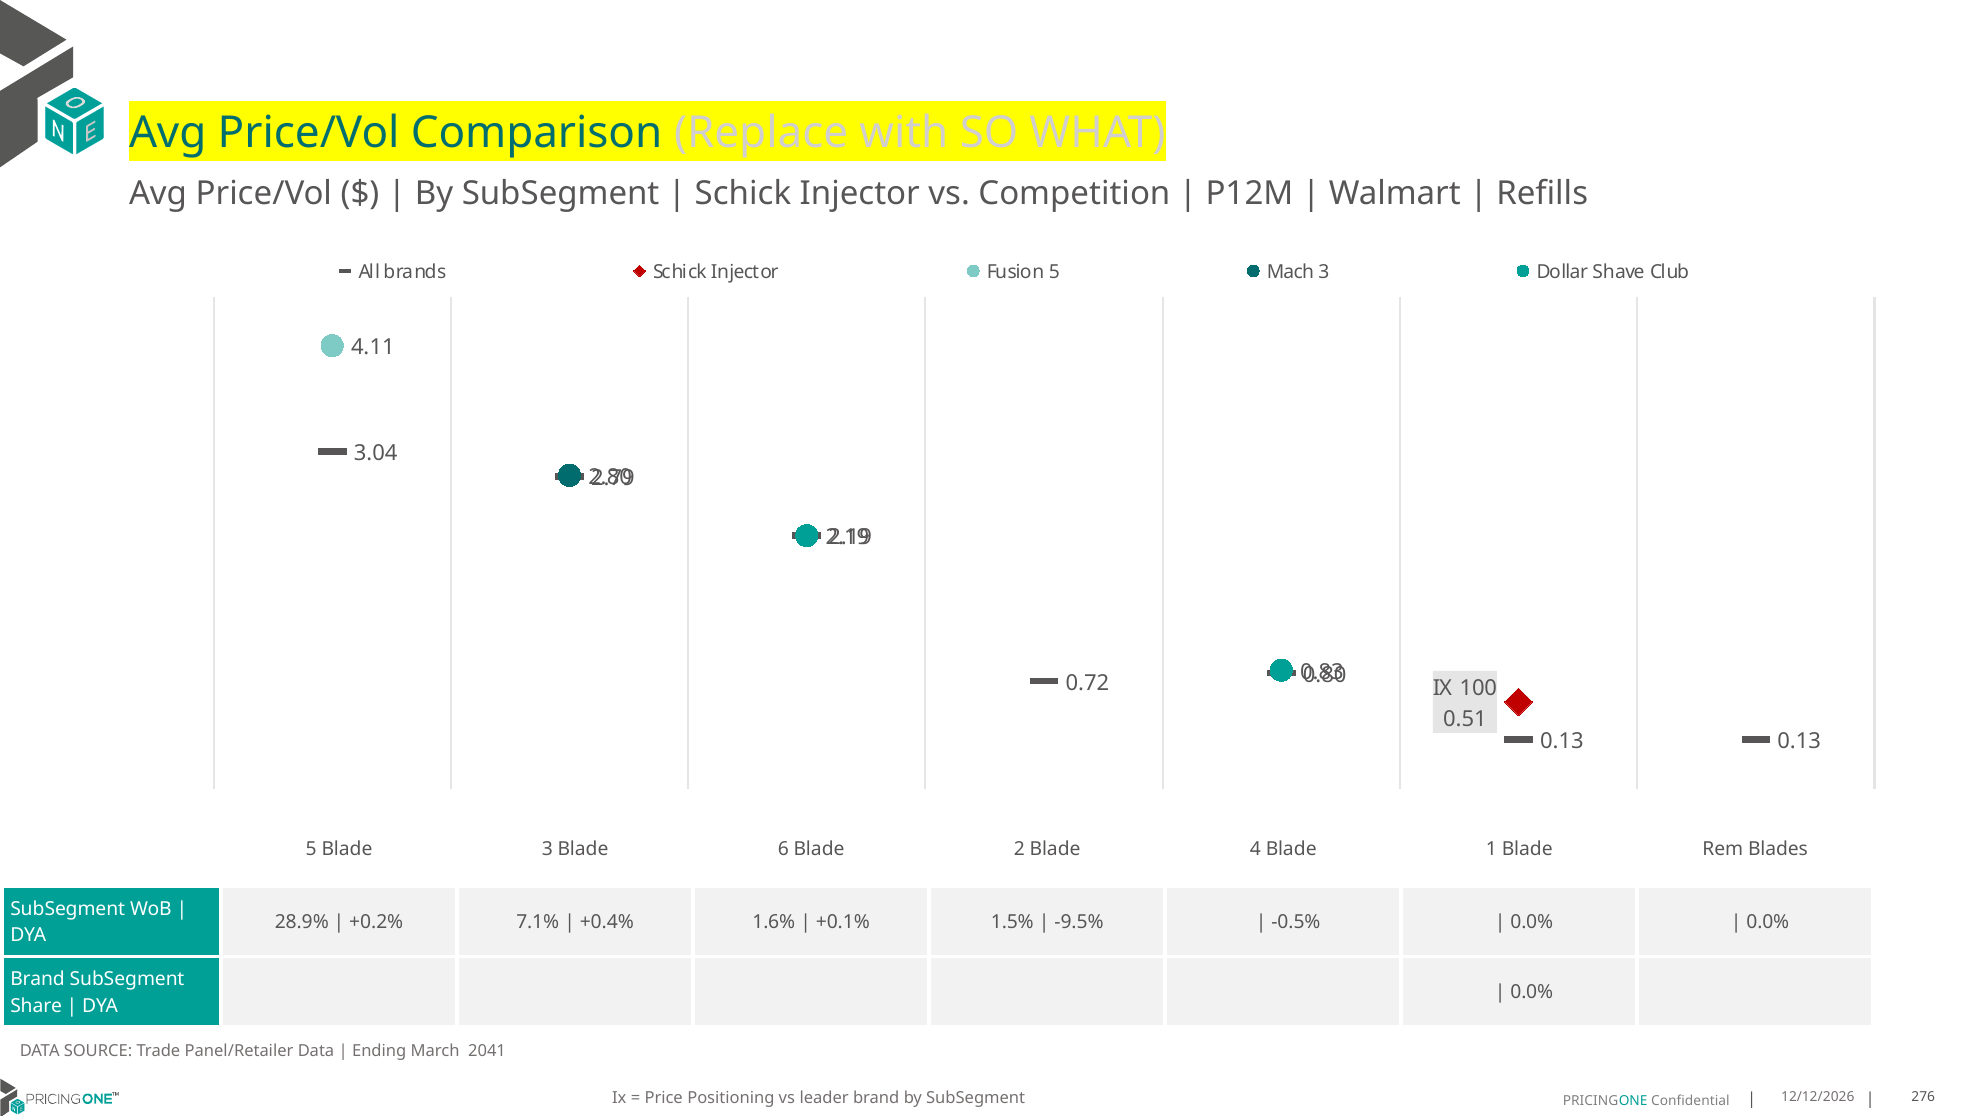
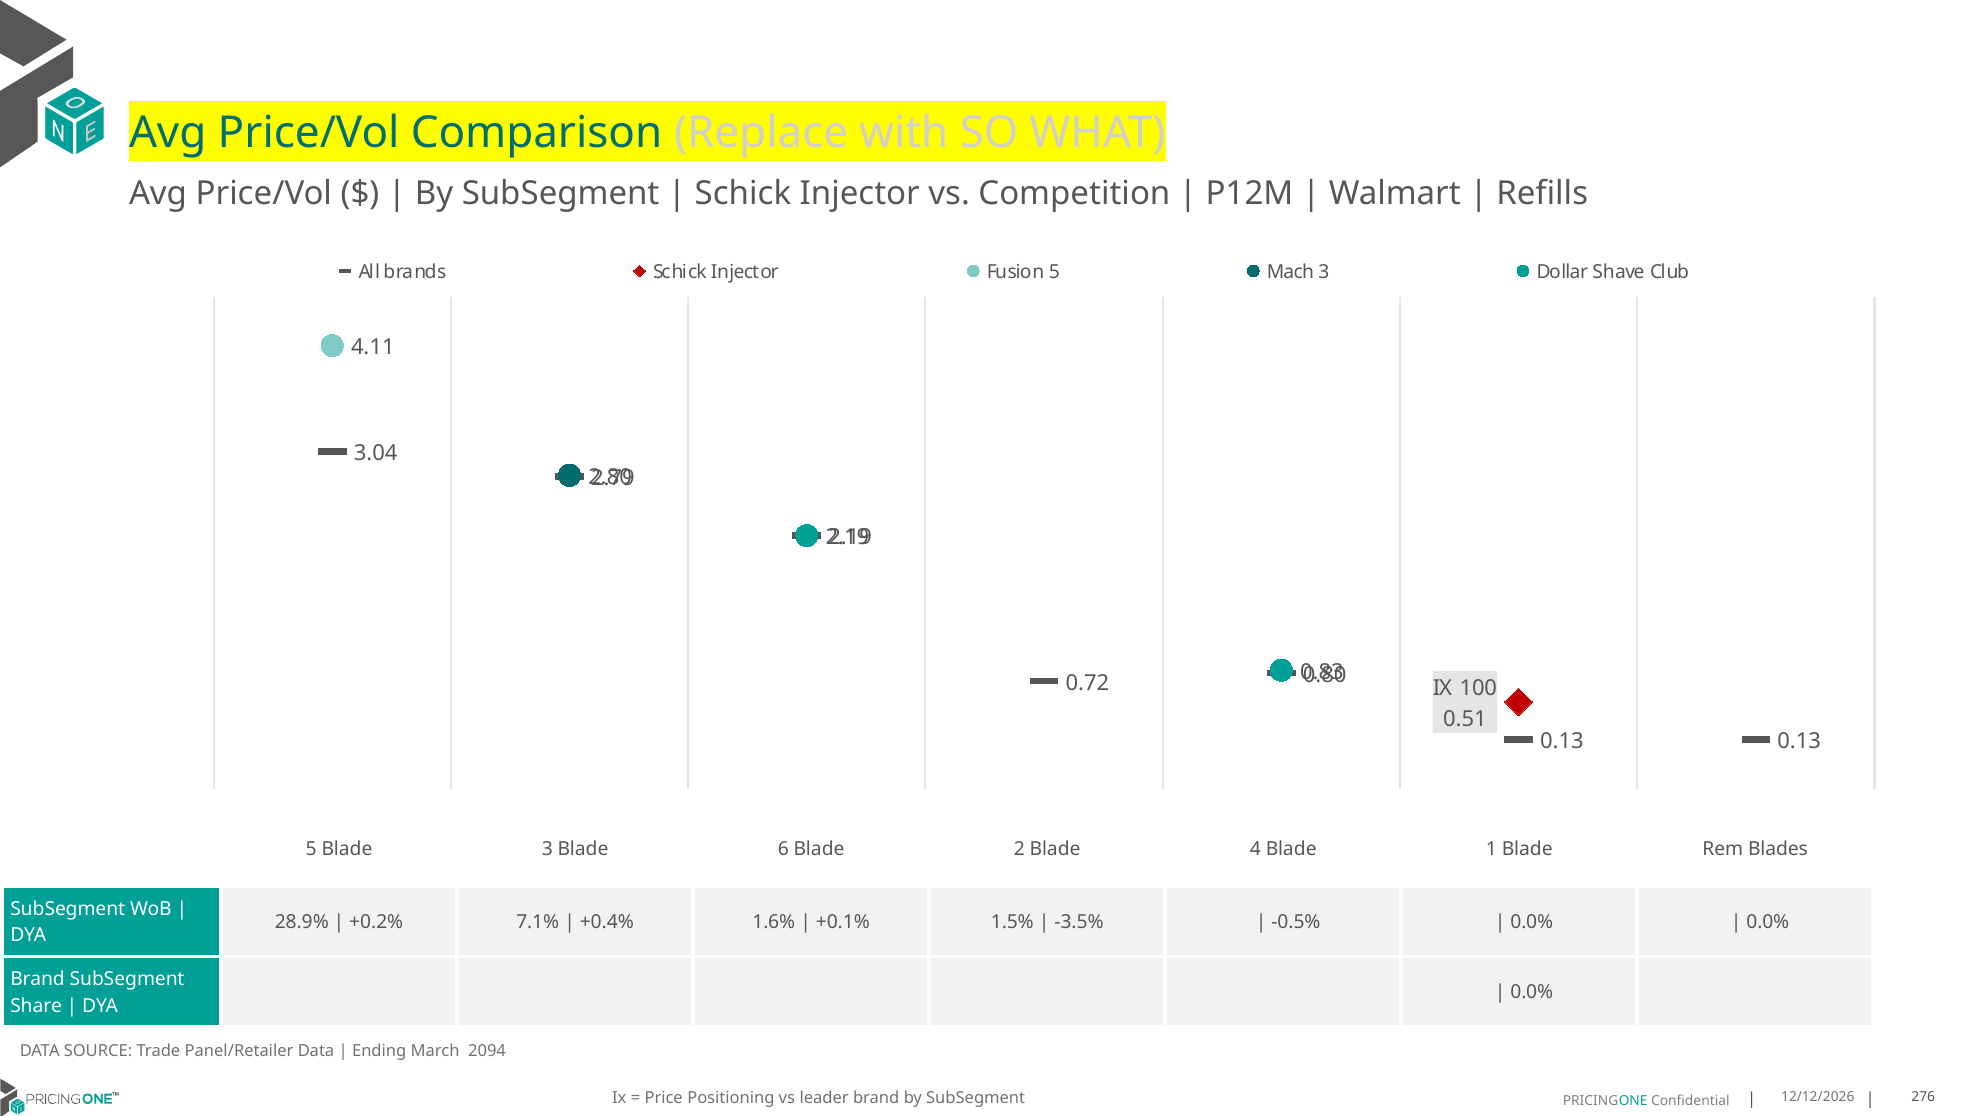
-9.5%: -9.5% -> -3.5%
2041: 2041 -> 2094
